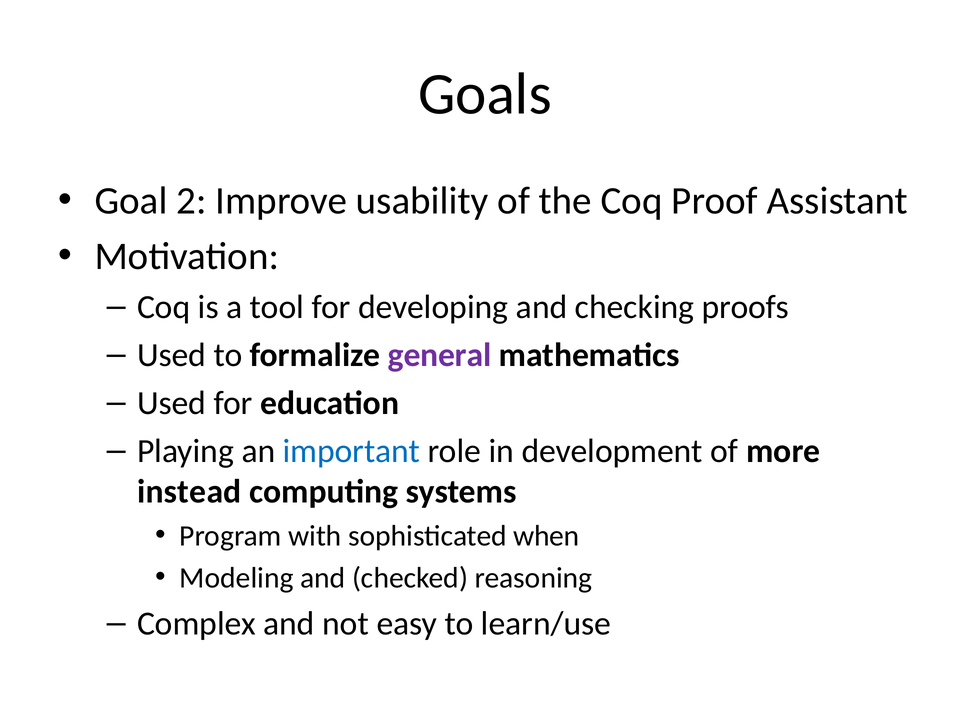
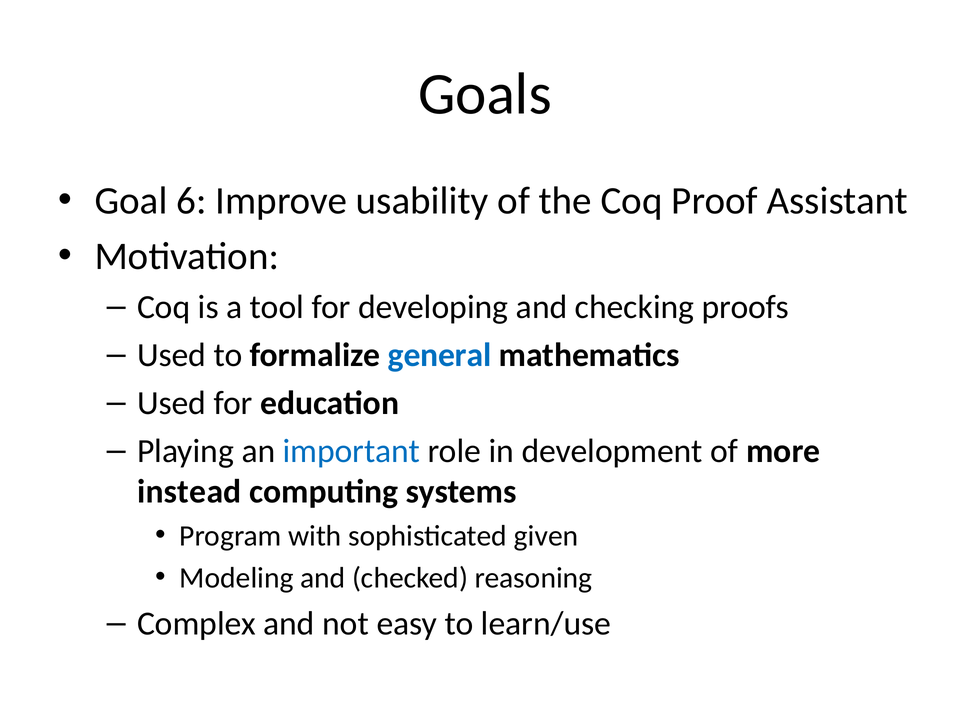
2: 2 -> 6
general colour: purple -> blue
when: when -> given
